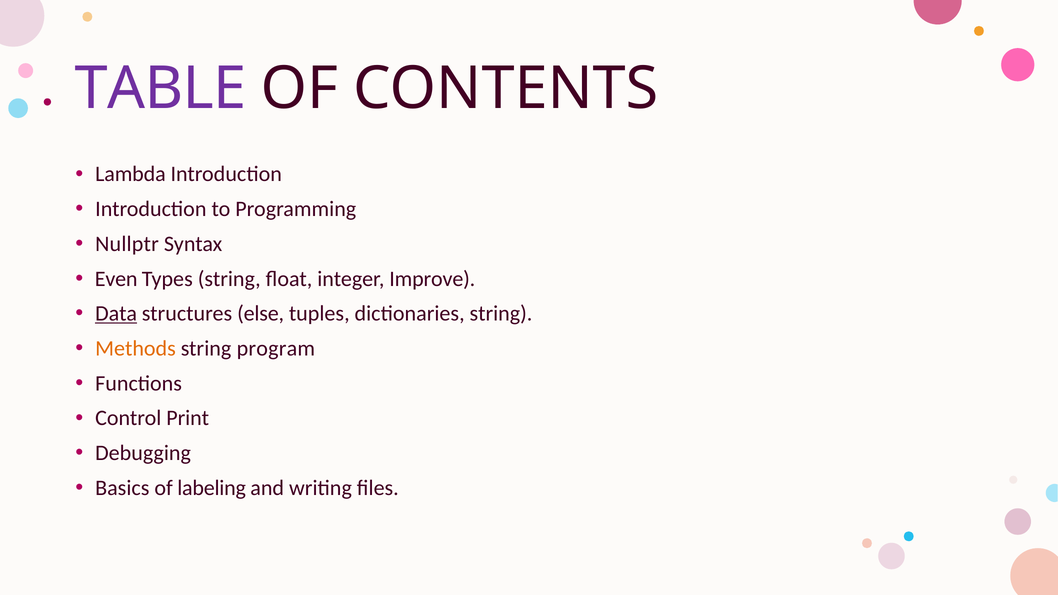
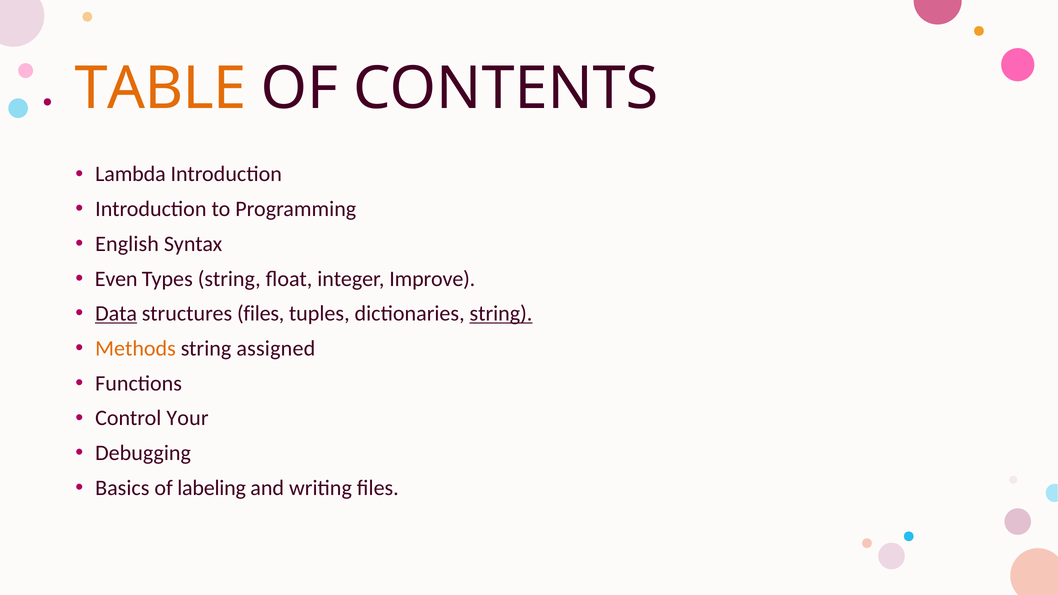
TABLE colour: purple -> orange
Nullptr: Nullptr -> English
structures else: else -> files
string at (501, 314) underline: none -> present
program: program -> assigned
Print: Print -> Your
